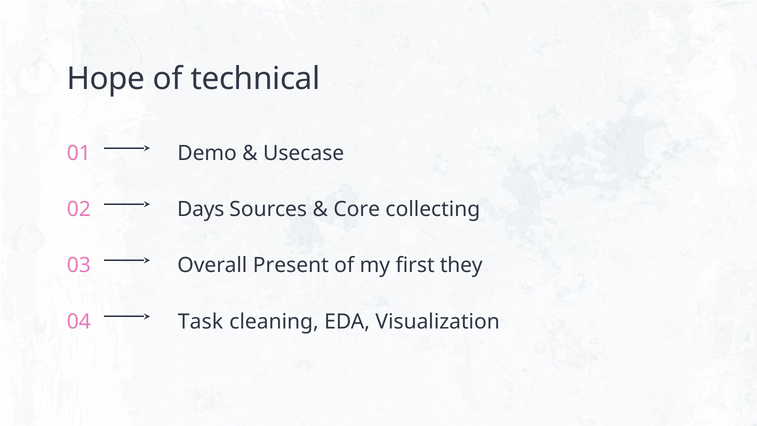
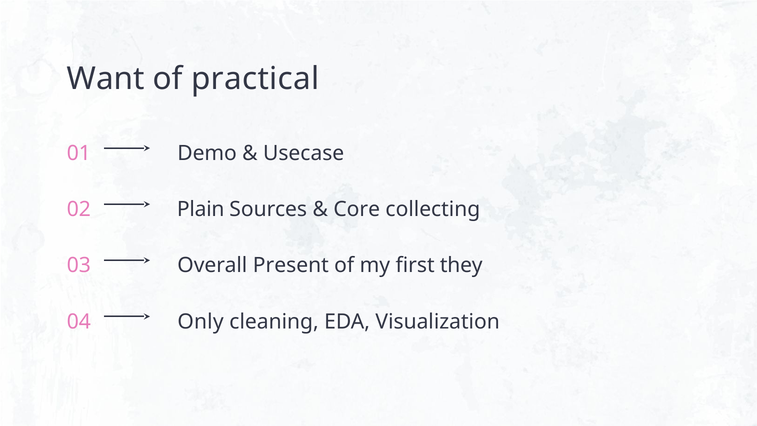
Hope: Hope -> Want
technical: technical -> practical
Days: Days -> Plain
Task: Task -> Only
